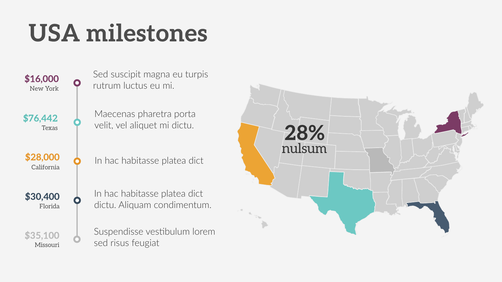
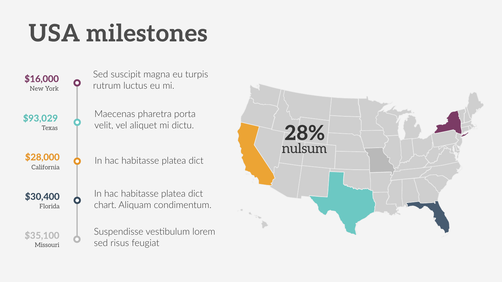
$76,442: $76,442 -> $93,029
dictu at (105, 205): dictu -> chart
